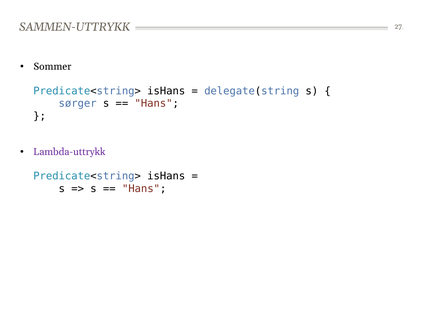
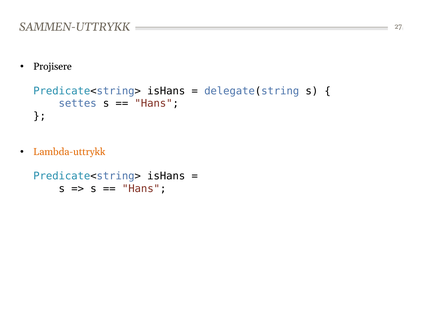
Sommer: Sommer -> Projisere
sørger: sørger -> settes
Lambda-uttrykk colour: purple -> orange
